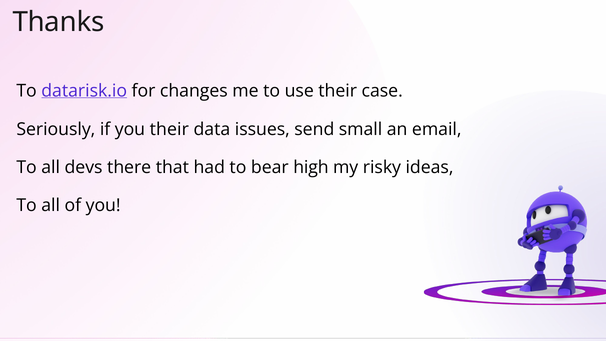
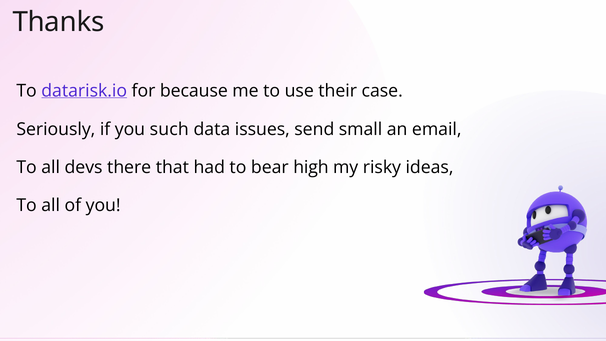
changes: changes -> because
you their: their -> such
